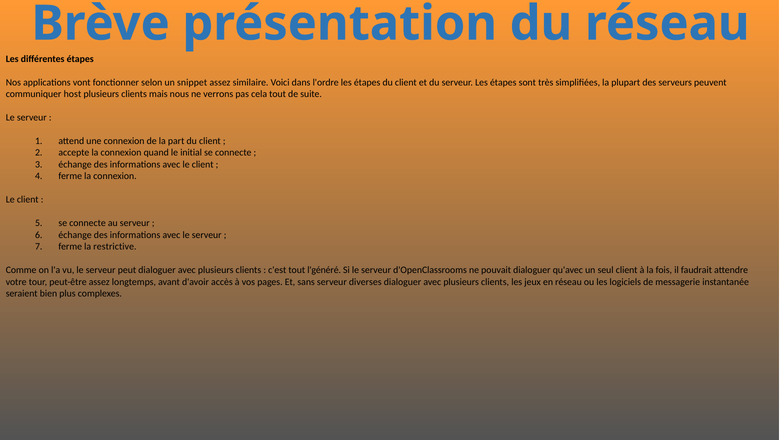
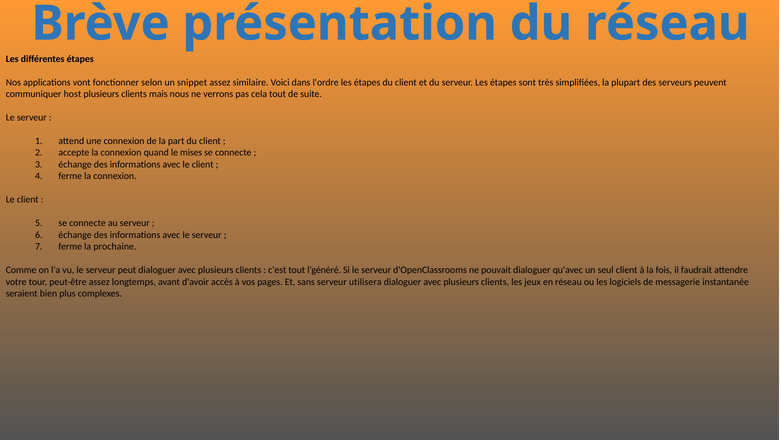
initial: initial -> mises
restrictive: restrictive -> prochaine
diverses: diverses -> utilisera
